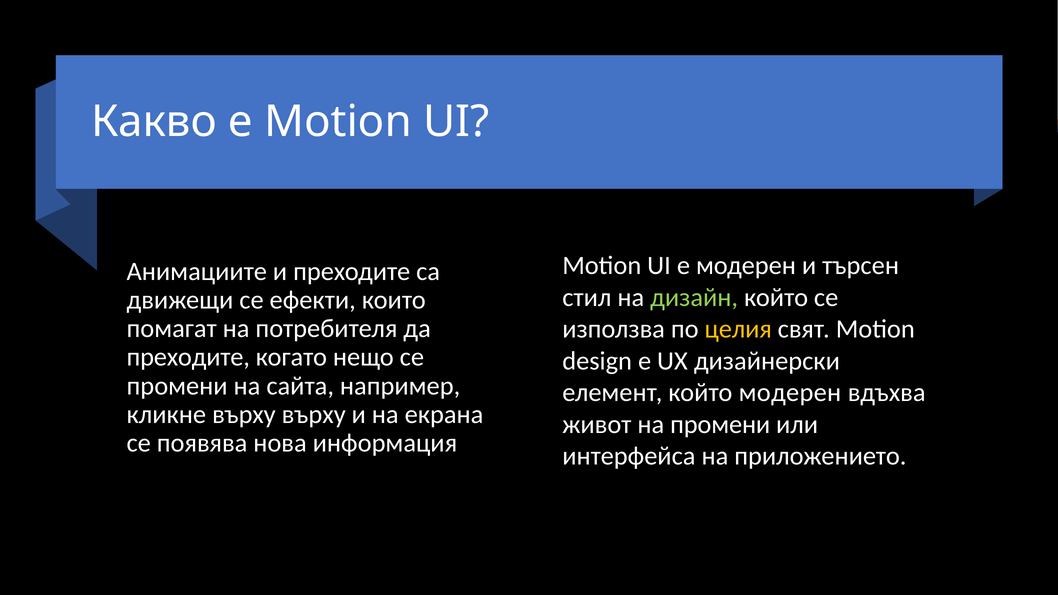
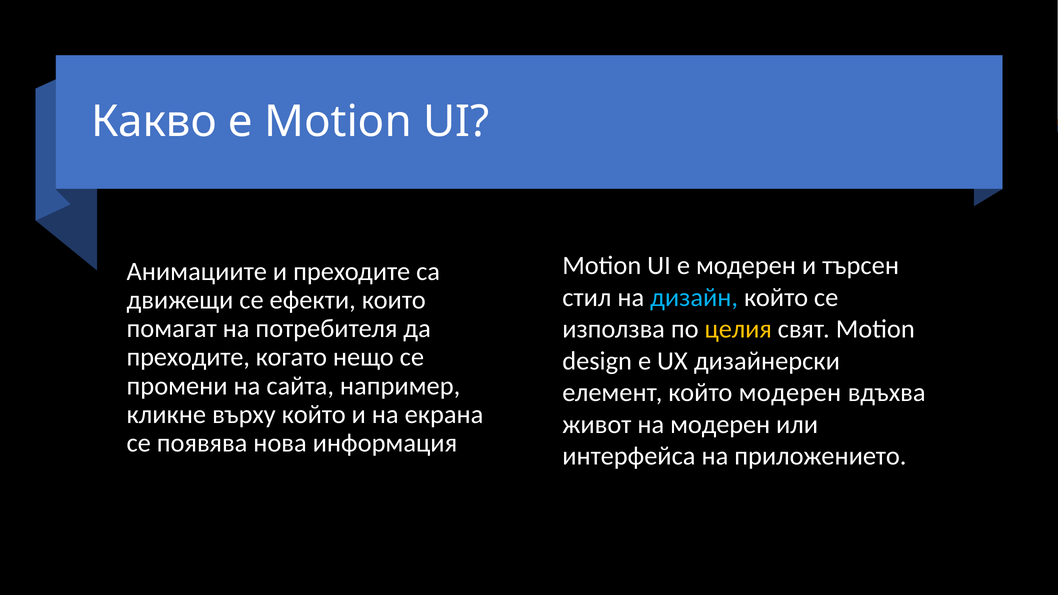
дизайн colour: light green -> light blue
върху върху: върху -> който
на промени: промени -> модерен
